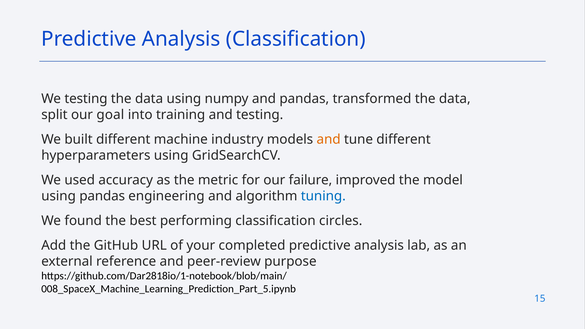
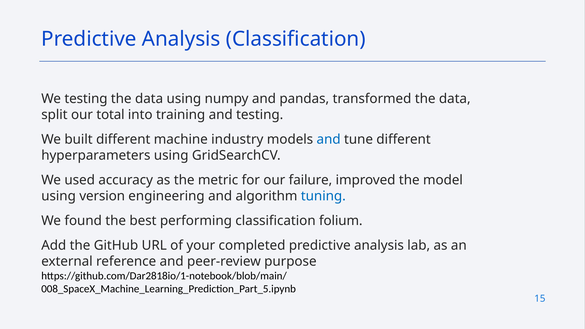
goal: goal -> total
and at (329, 139) colour: orange -> blue
using pandas: pandas -> version
circles: circles -> folium
